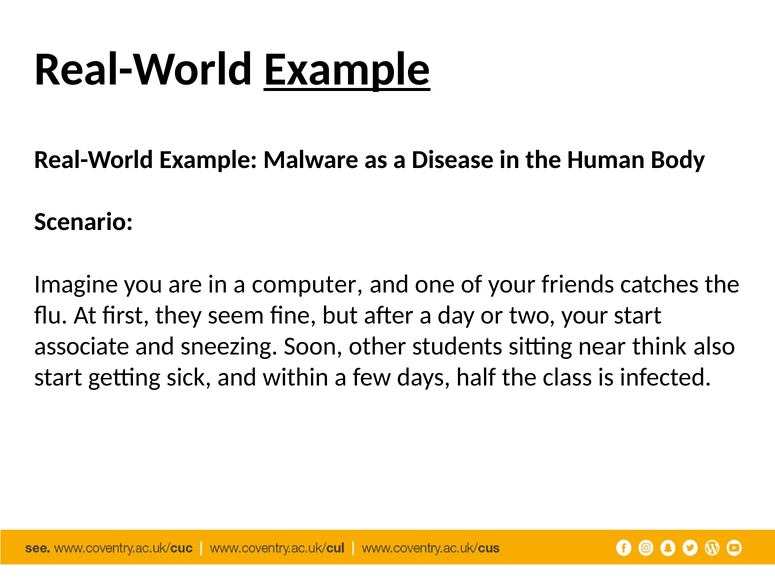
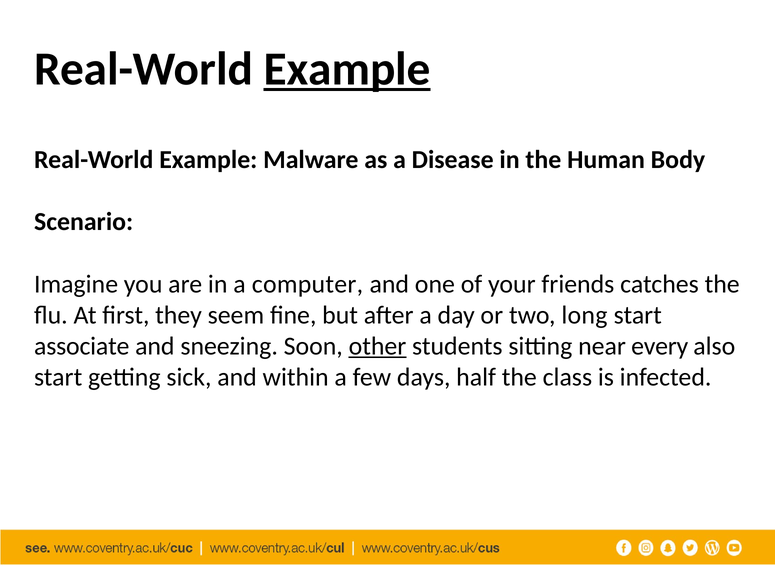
two your: your -> long
other underline: none -> present
think: think -> every
